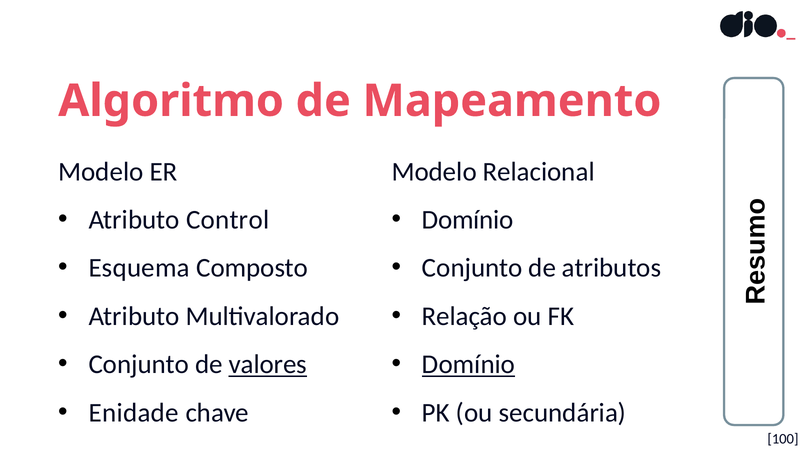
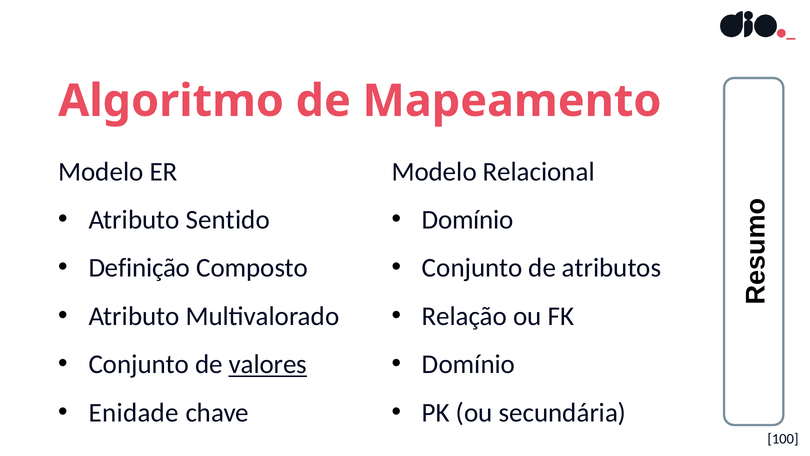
Control: Control -> Sentido
Esquema: Esquema -> Definição
Domínio at (469, 364) underline: present -> none
